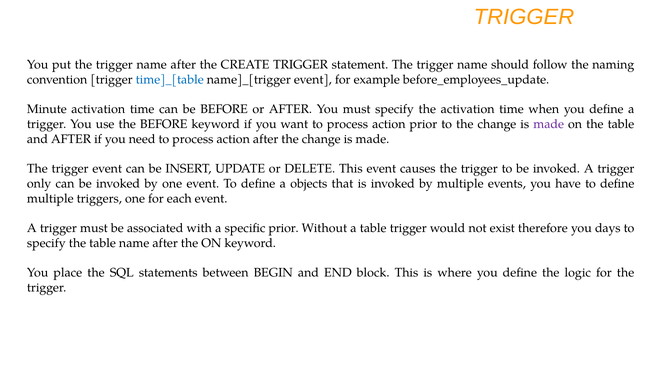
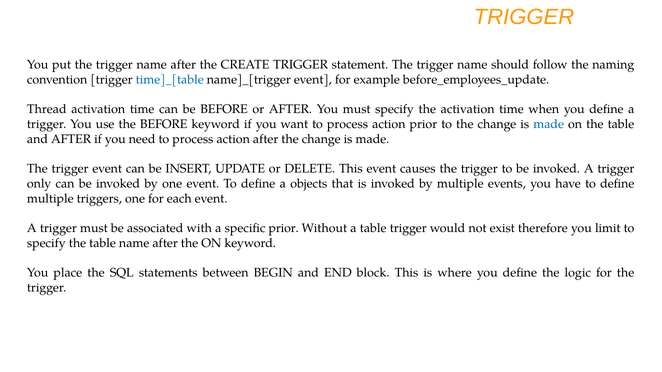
Minute: Minute -> Thread
made at (549, 124) colour: purple -> blue
days: days -> limit
